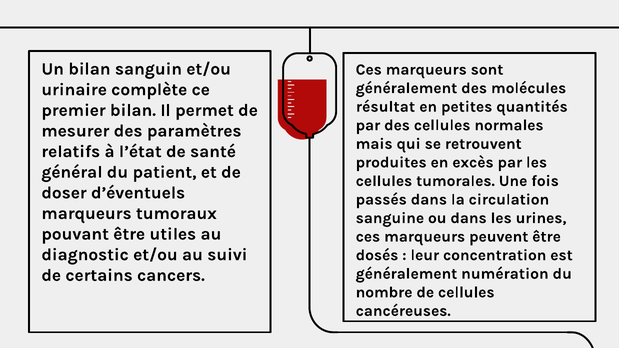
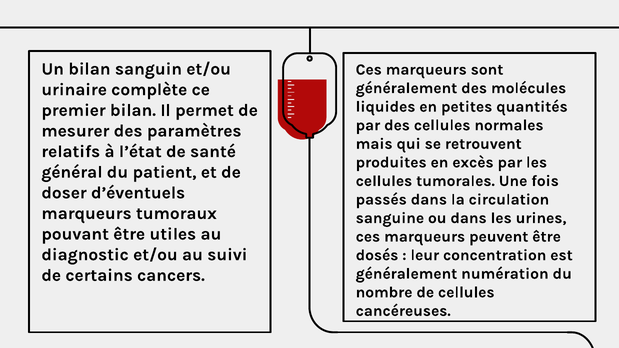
résultat: résultat -> liquides
